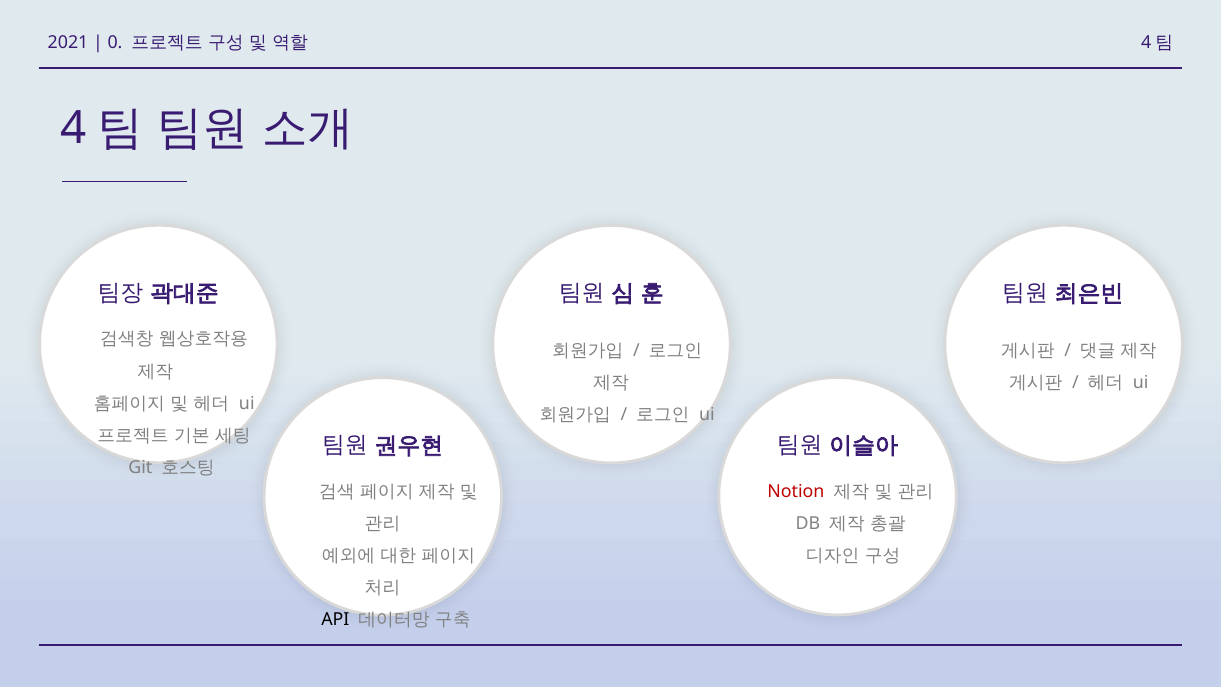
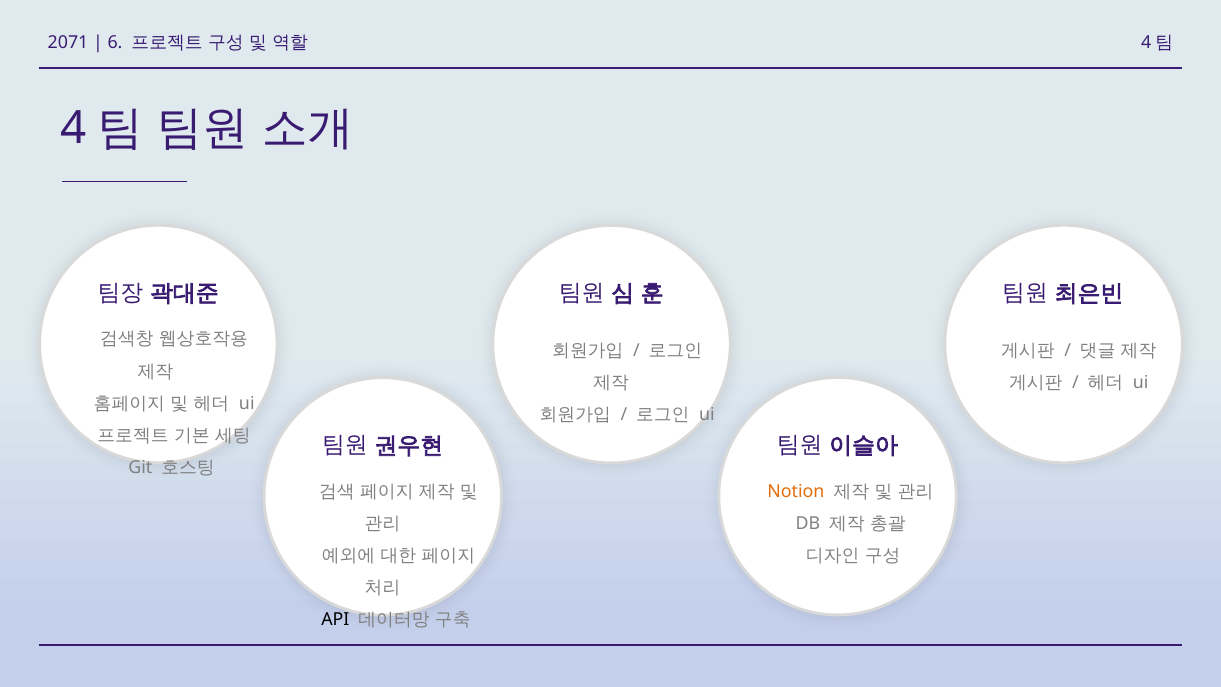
2021: 2021 -> 2071
0: 0 -> 6
Notion colour: red -> orange
